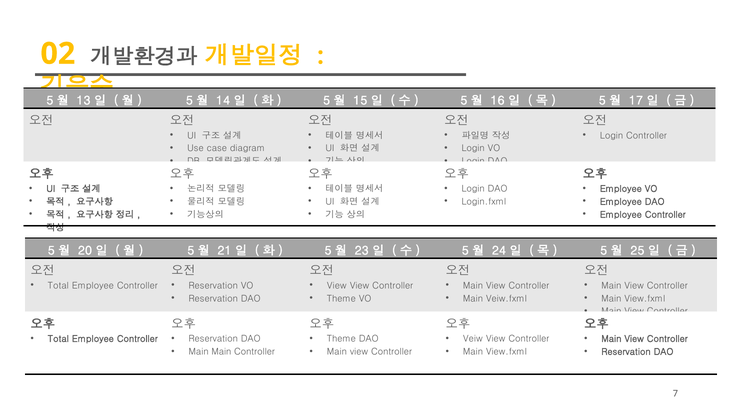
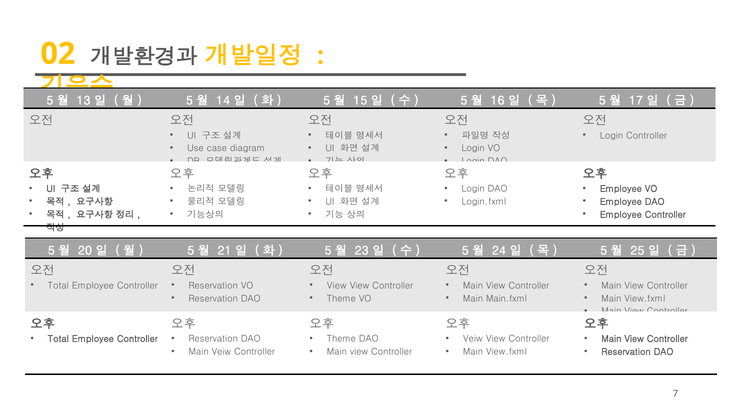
Veiw.fxml: Veiw.fxml -> Main.fxml
Main Main: Main -> Veiw
